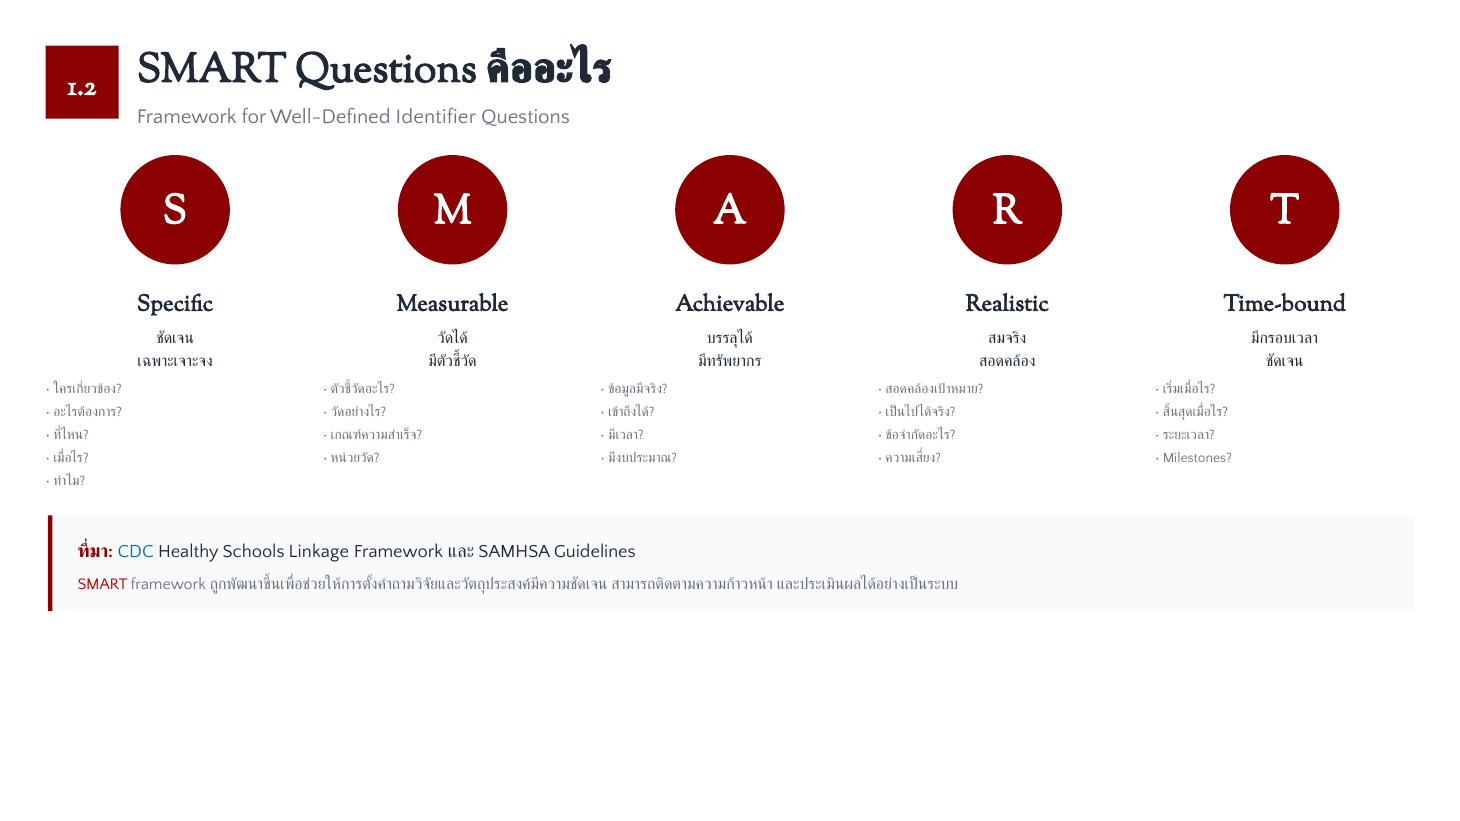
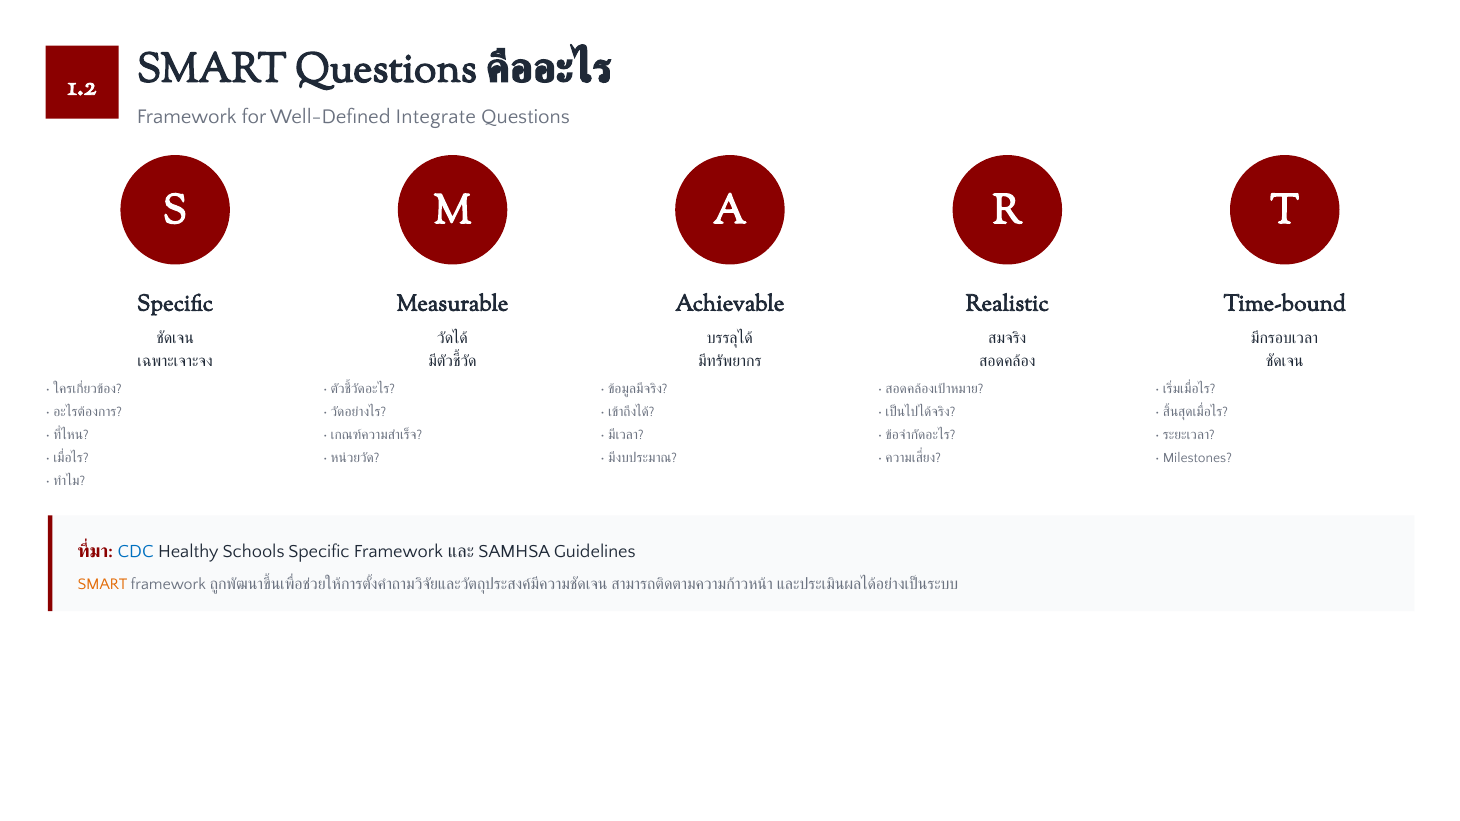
Identifier: Identifier -> Integrate
Schools Linkage: Linkage -> Specific
SMART at (103, 585) colour: red -> orange
